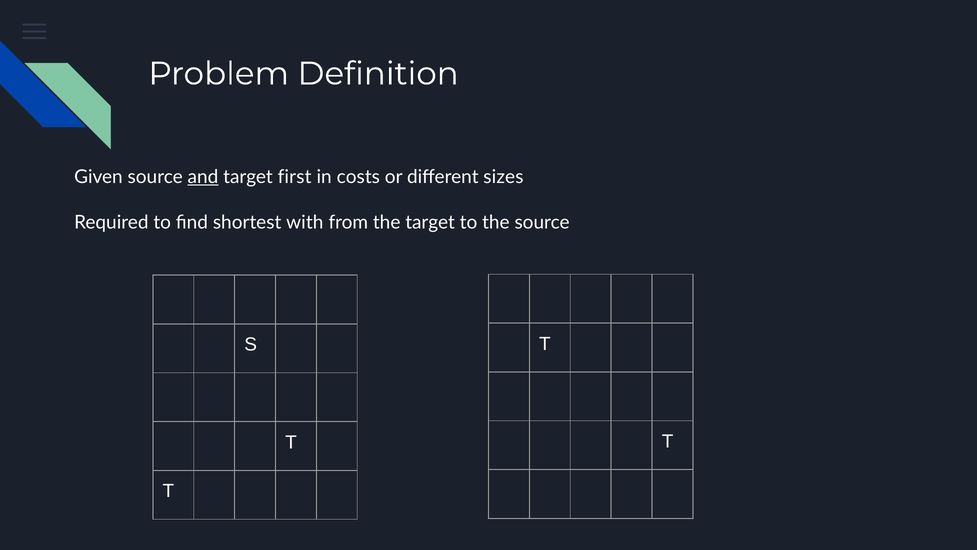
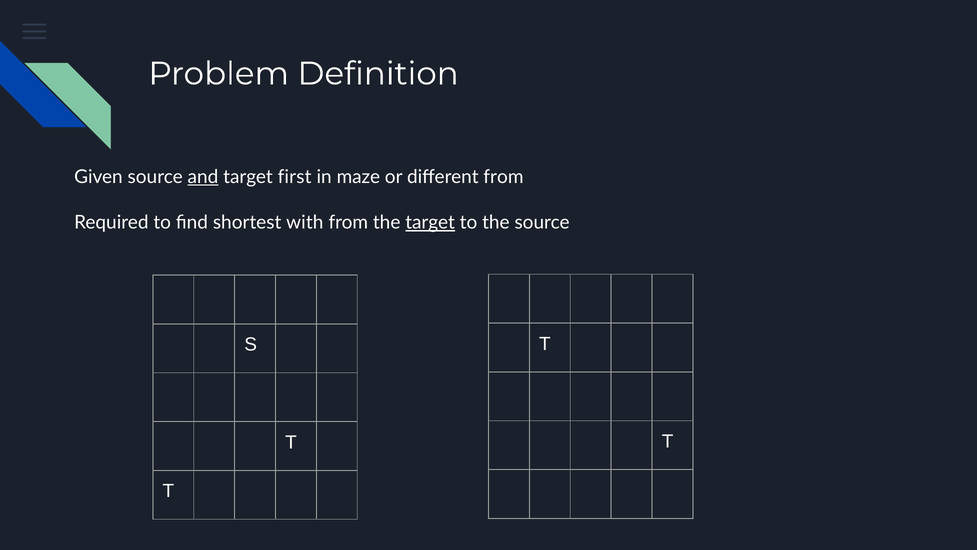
costs: costs -> maze
different sizes: sizes -> from
target at (430, 222) underline: none -> present
